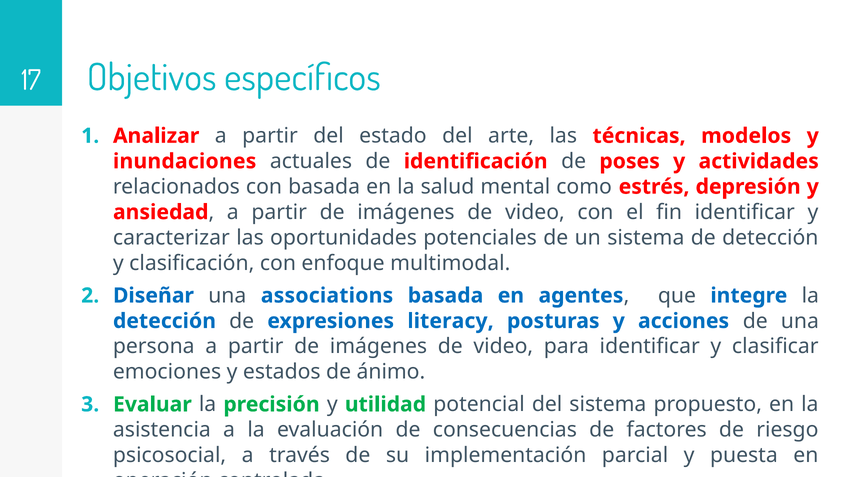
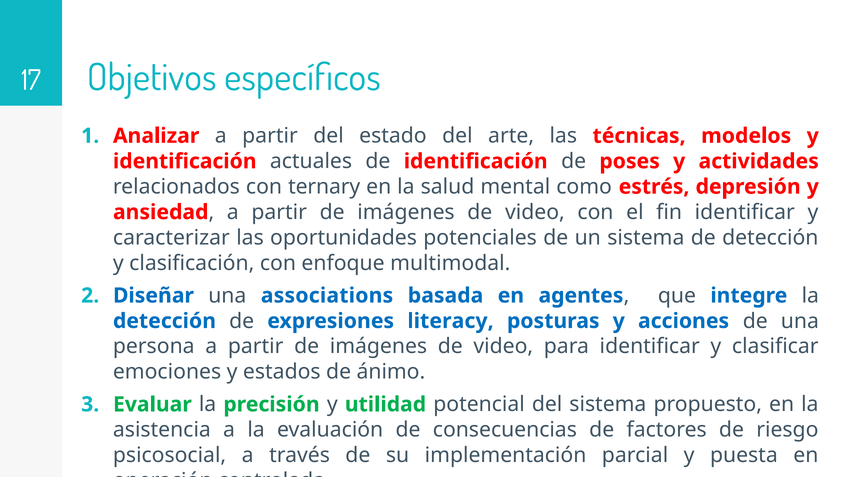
inundaciones at (185, 161): inundaciones -> identificación
con basada: basada -> ternary
